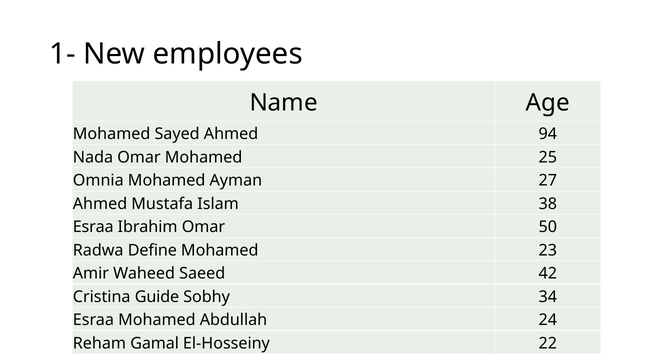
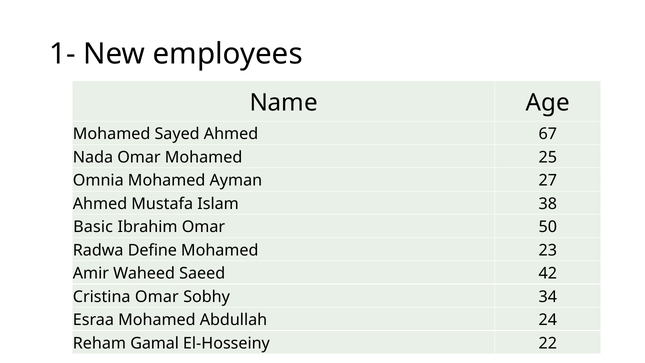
94: 94 -> 67
Esraa at (93, 227): Esraa -> Basic
Cristina Guide: Guide -> Omar
